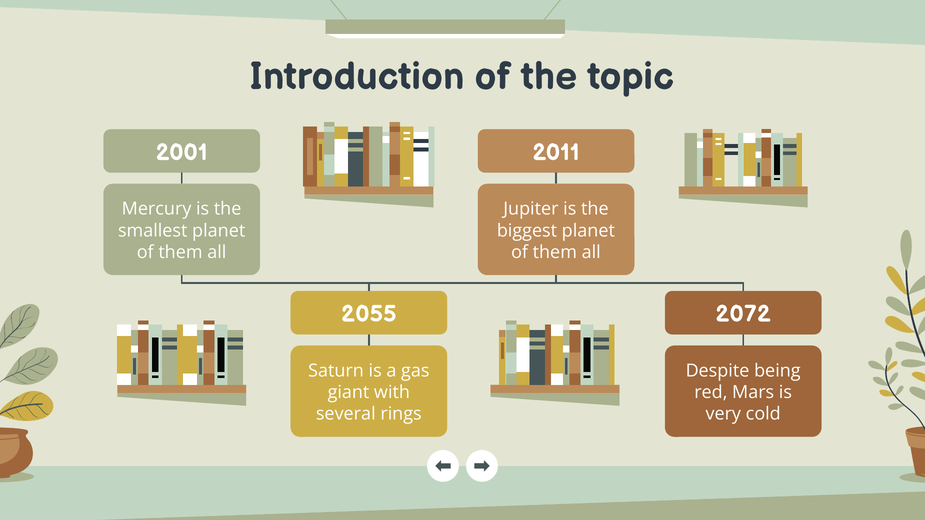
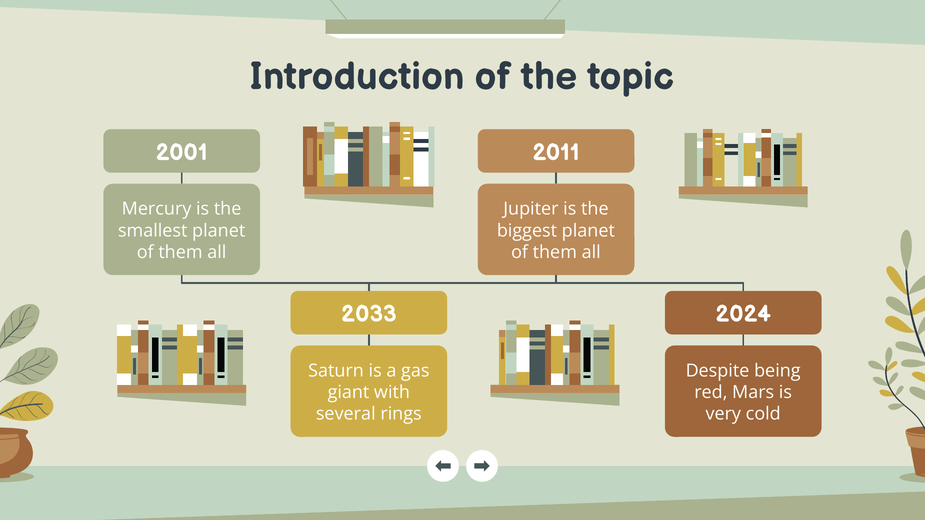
2055: 2055 -> 2033
2072: 2072 -> 2024
